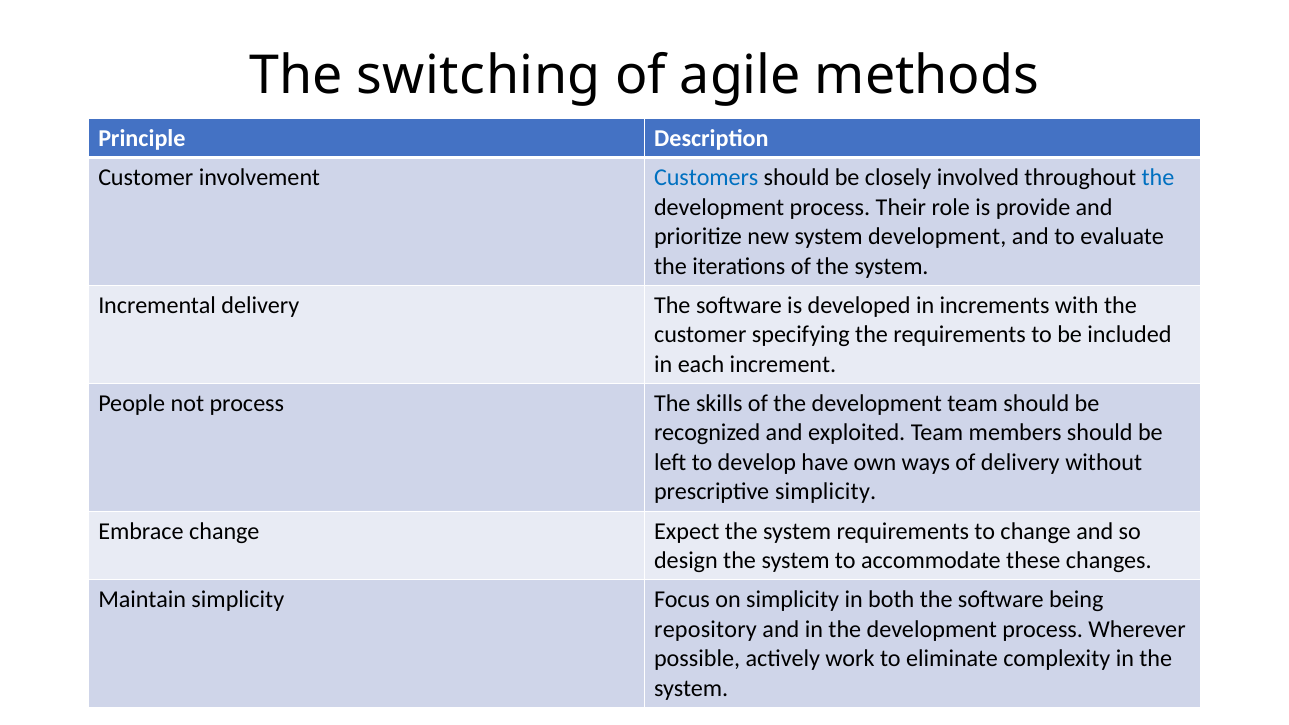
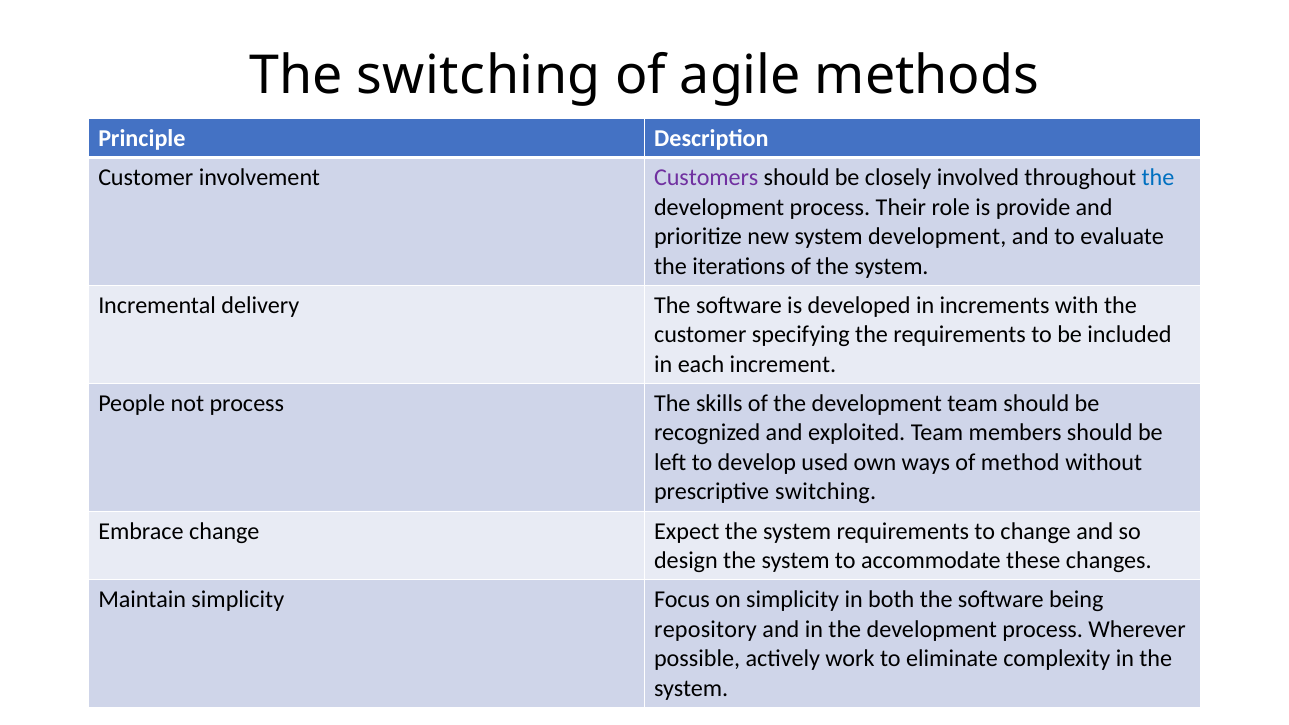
Customers colour: blue -> purple
have: have -> used
of delivery: delivery -> method
prescriptive simplicity: simplicity -> switching
